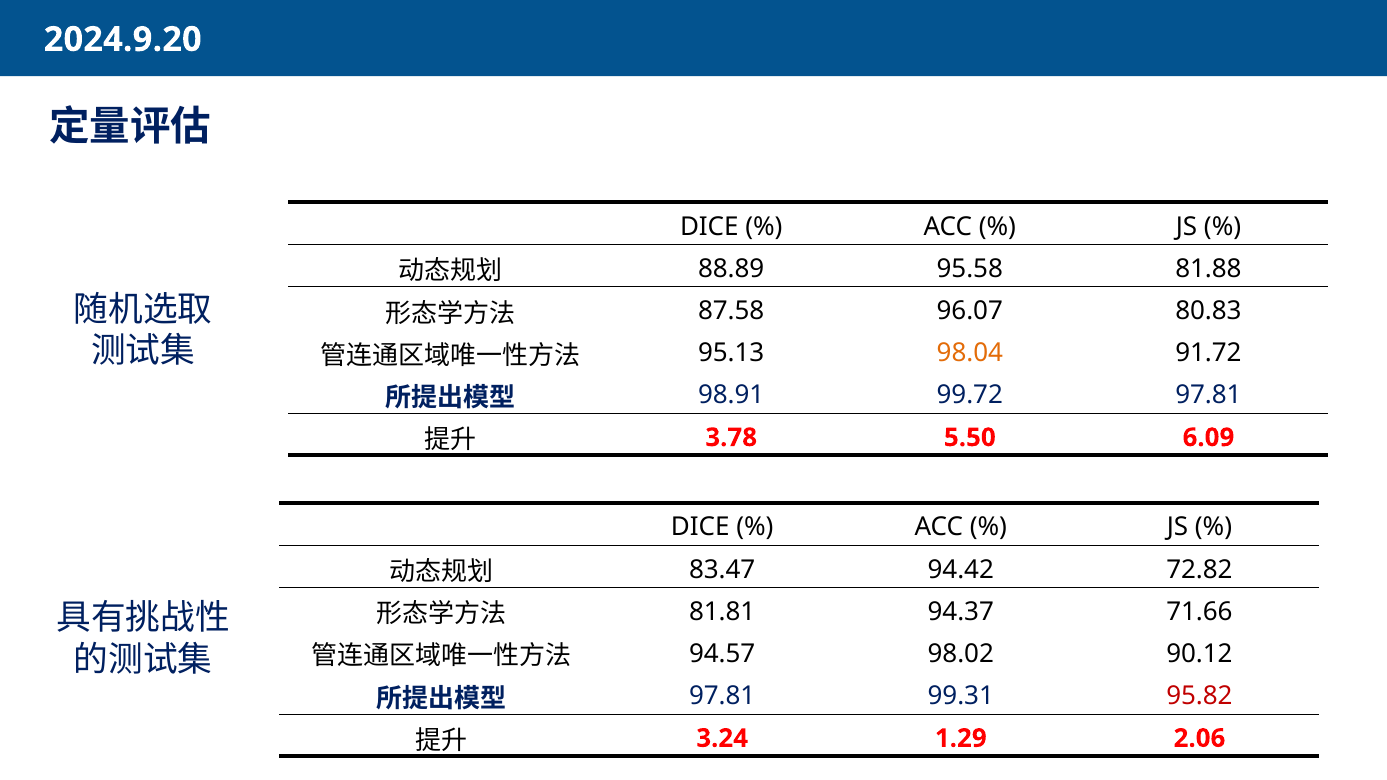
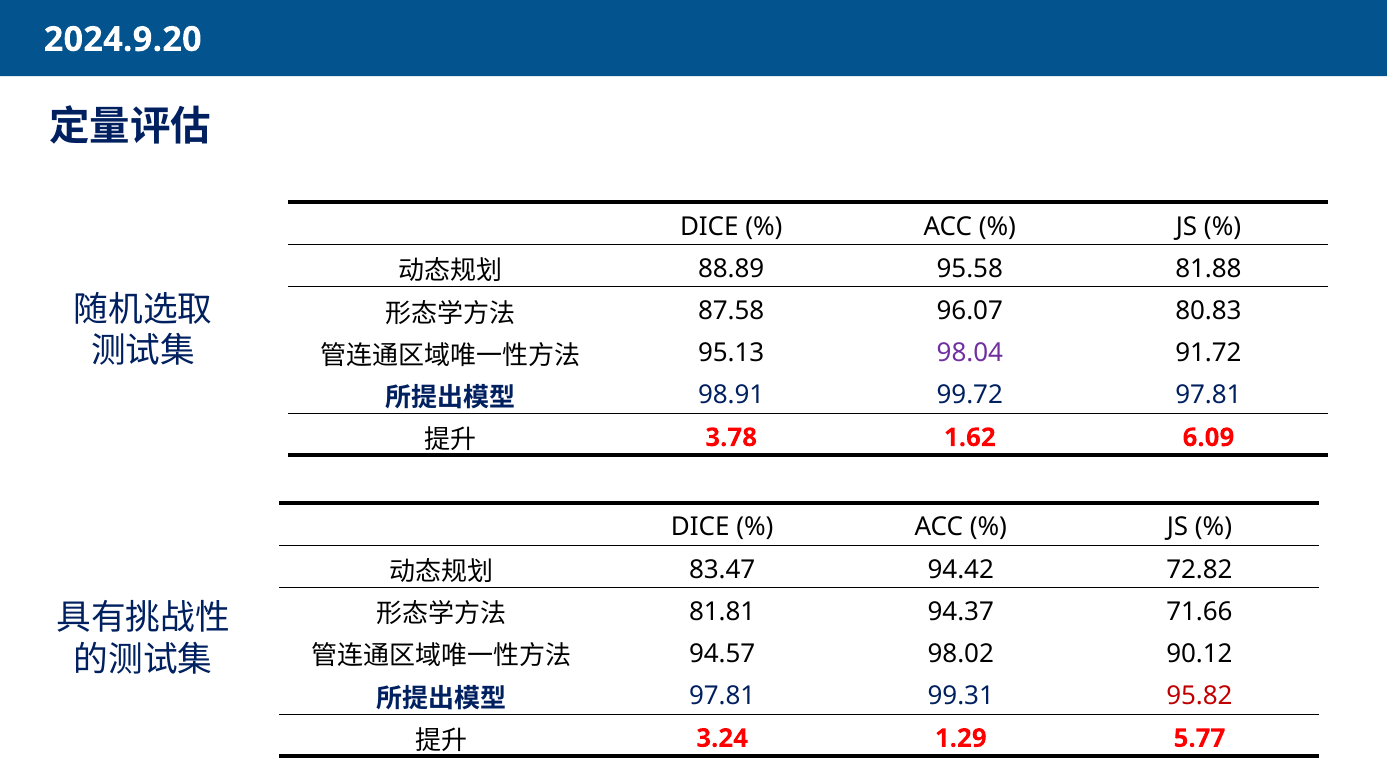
98.04 colour: orange -> purple
5.50: 5.50 -> 1.62
2.06: 2.06 -> 5.77
